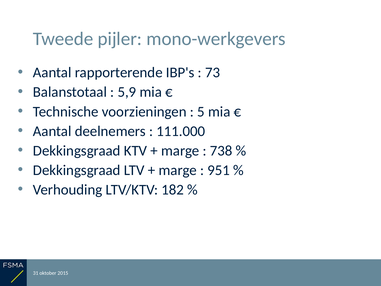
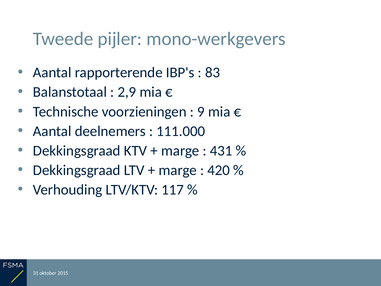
73: 73 -> 83
5,9: 5,9 -> 2,9
5: 5 -> 9
738: 738 -> 431
951: 951 -> 420
182: 182 -> 117
